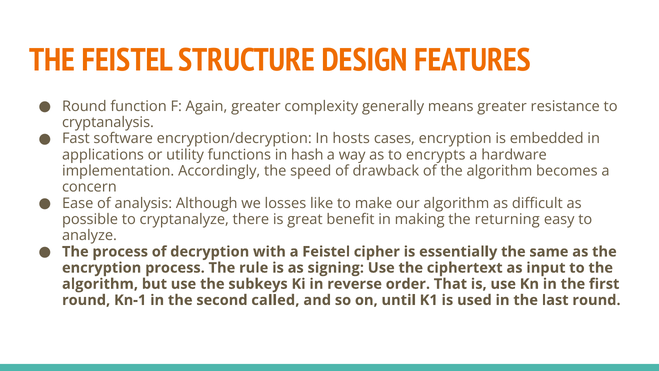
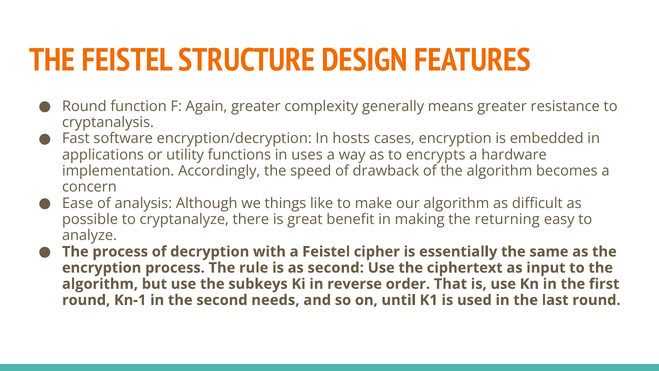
hash: hash -> uses
losses: losses -> things
as signing: signing -> second
called: called -> needs
